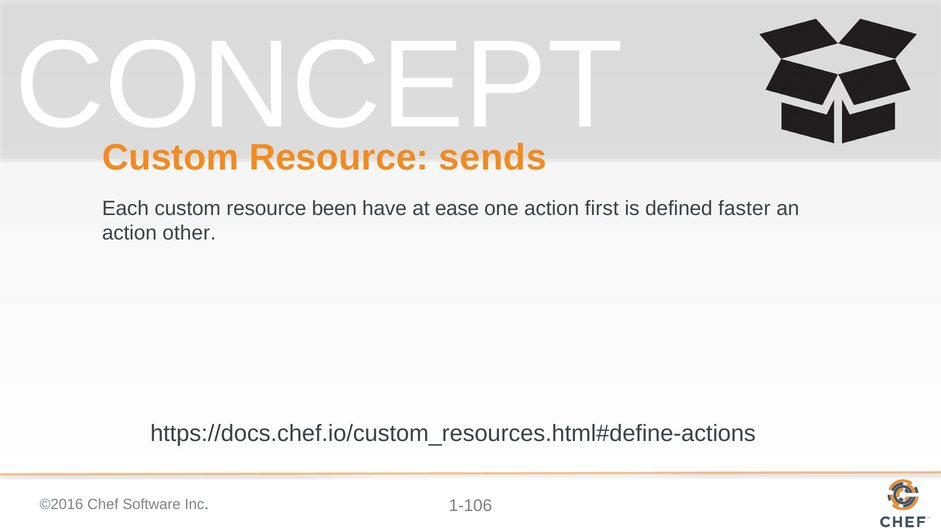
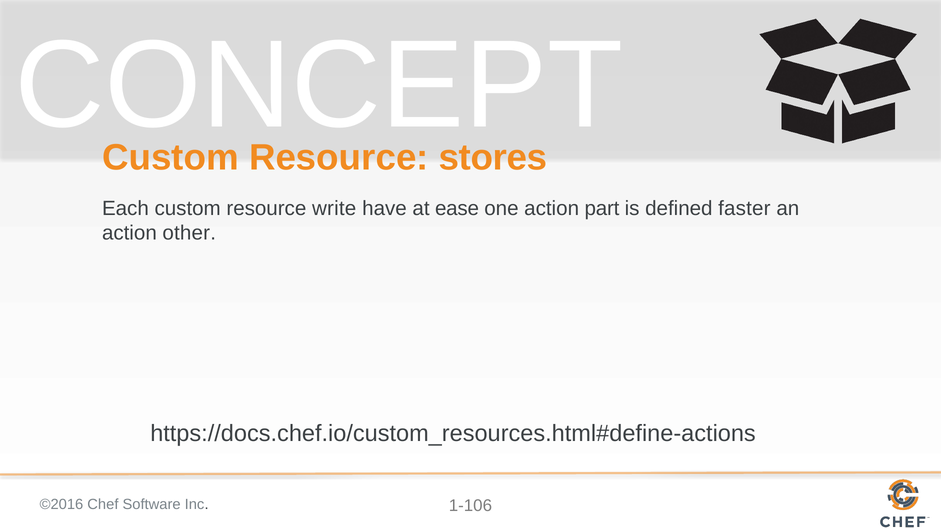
sends: sends -> stores
been: been -> write
first: first -> part
